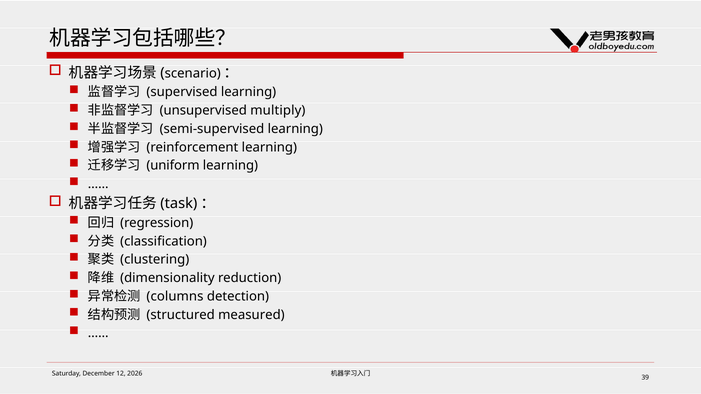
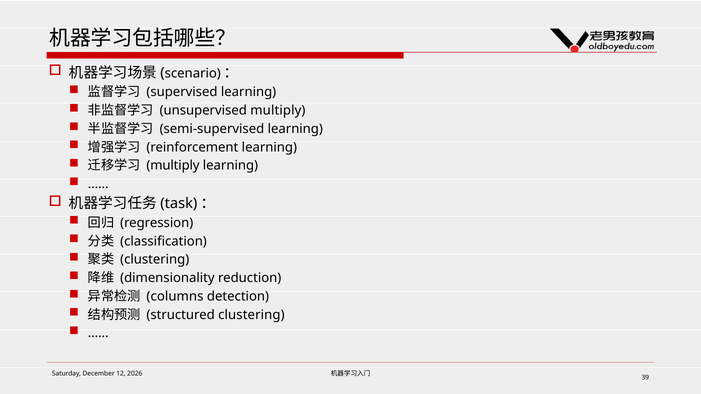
uniform at (173, 166): uniform -> multiply
structured measured: measured -> clustering
